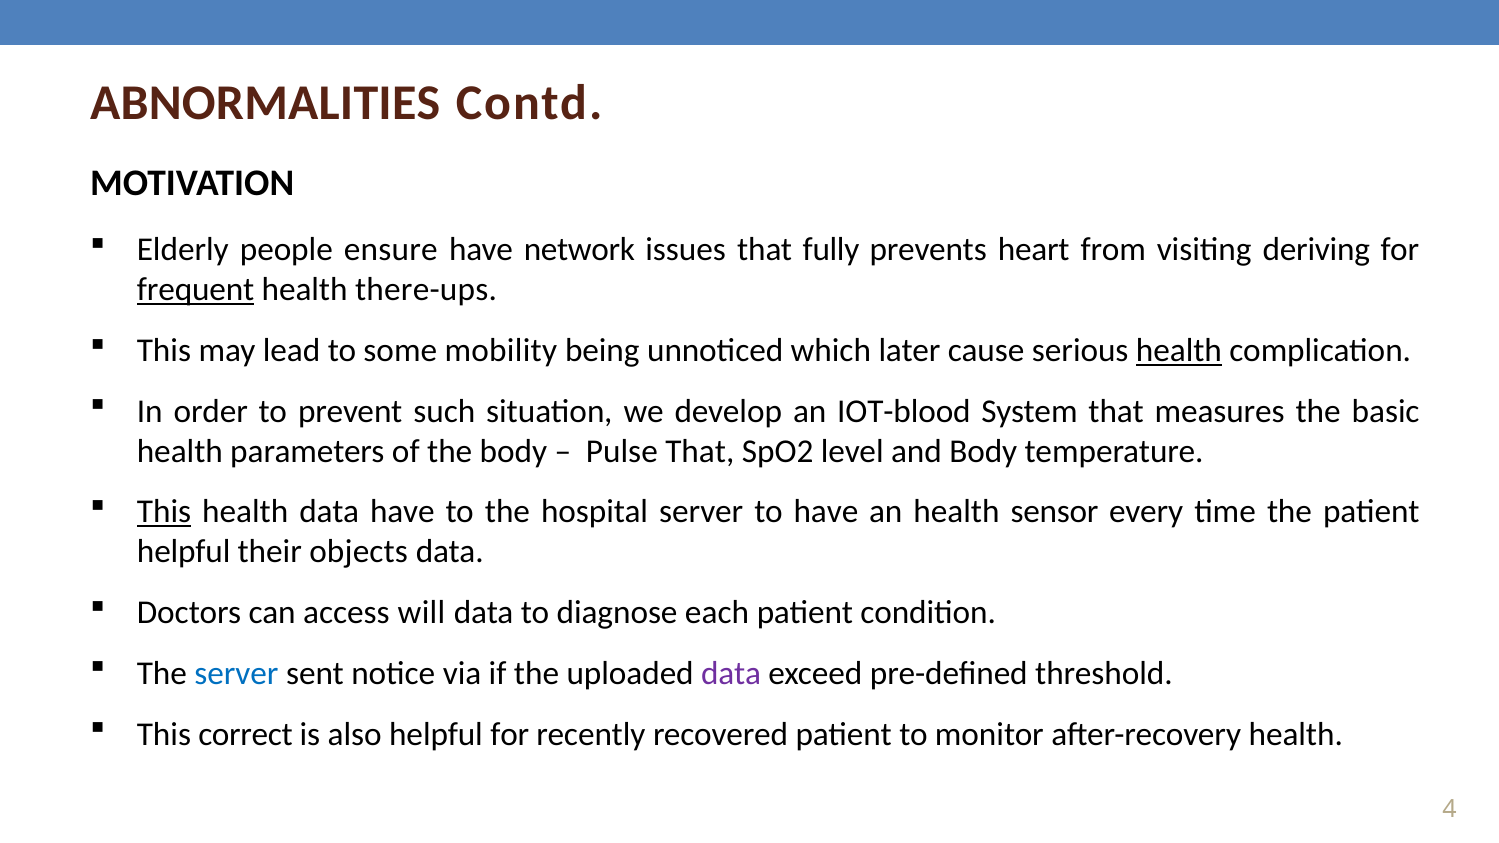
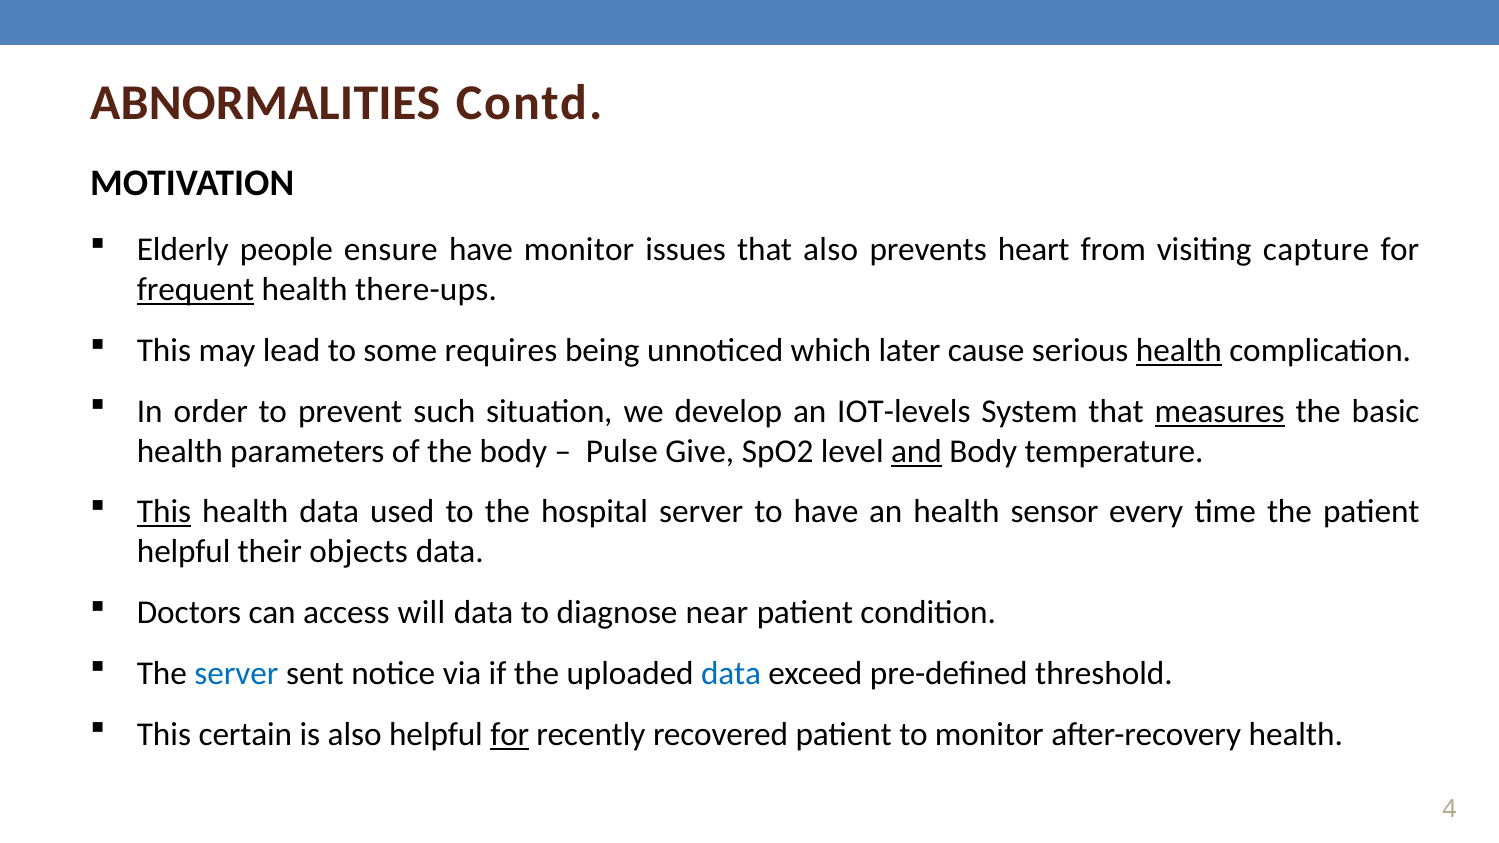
have network: network -> monitor
that fully: fully -> also
deriving: deriving -> capture
mobility: mobility -> requires
IOT-blood: IOT-blood -> IOT-levels
measures underline: none -> present
Pulse That: That -> Give
and underline: none -> present
data have: have -> used
each: each -> near
data at (731, 674) colour: purple -> blue
correct: correct -> certain
for at (510, 734) underline: none -> present
